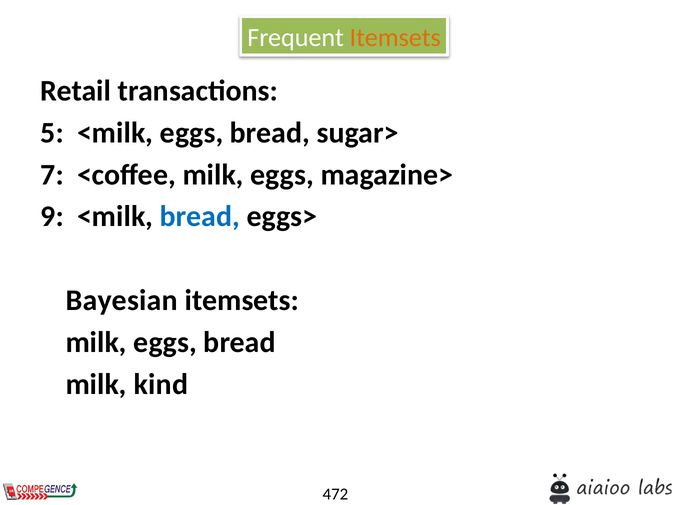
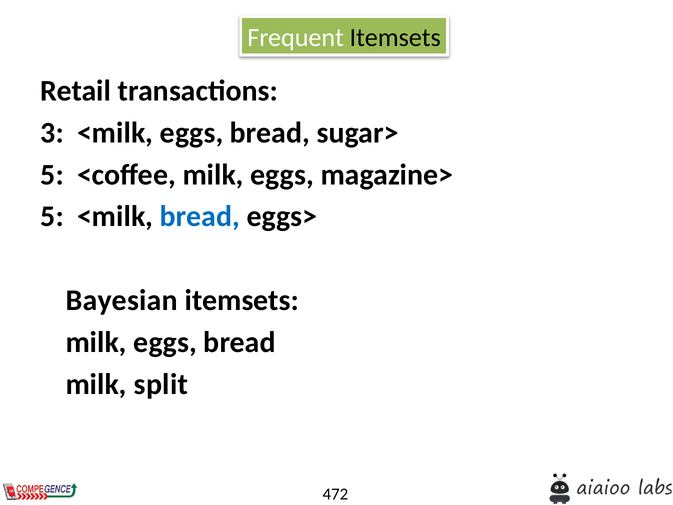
Itemsets at (395, 38) colour: orange -> black
5: 5 -> 3
7 at (52, 175): 7 -> 5
9 at (52, 216): 9 -> 5
kind: kind -> split
